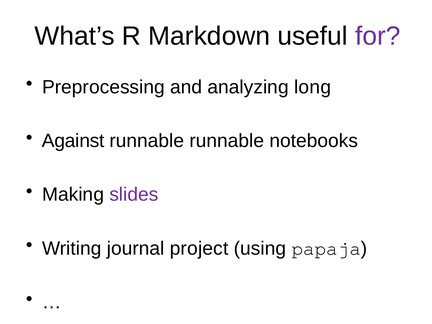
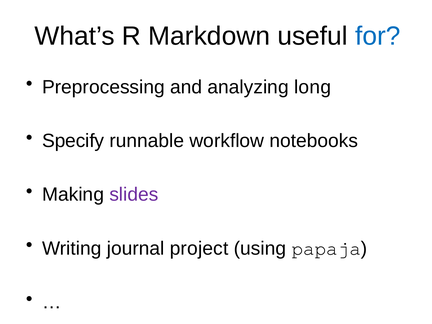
for colour: purple -> blue
Against: Against -> Specify
runnable runnable: runnable -> workflow
